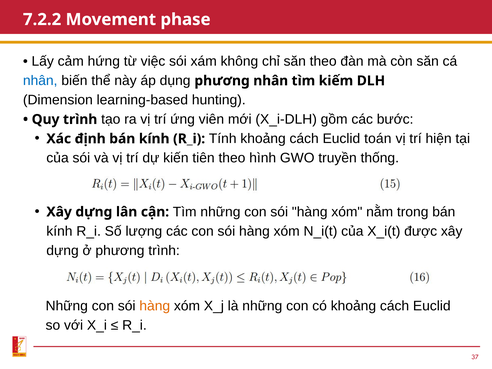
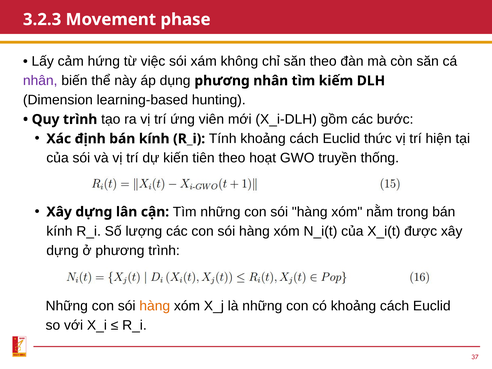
7.2.2: 7.2.2 -> 3.2.3
nhân at (40, 81) colour: blue -> purple
toán: toán -> thức
hình: hình -> hoạt
